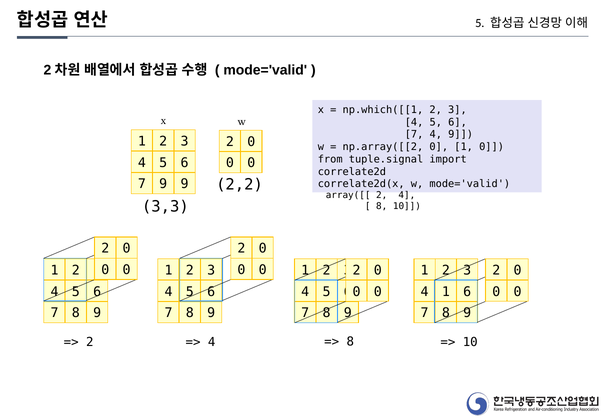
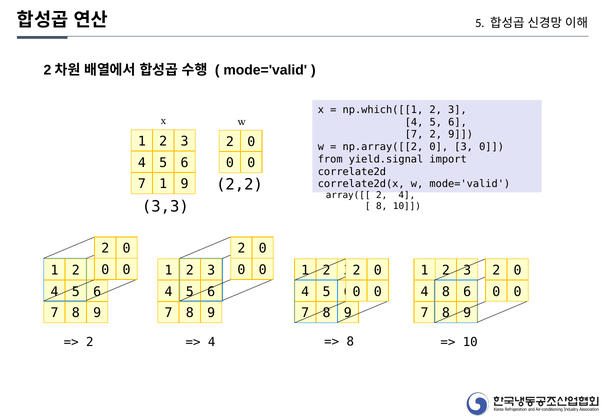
7 4: 4 -> 2
np.array([[2 0 1: 1 -> 3
tuple.signal: tuple.signal -> yield.signal
7 9: 9 -> 1
4 1: 1 -> 8
